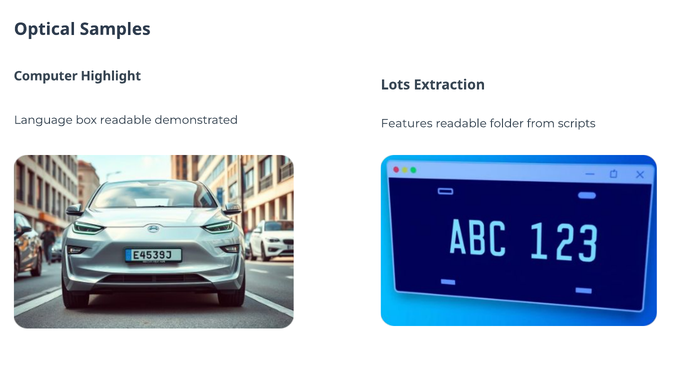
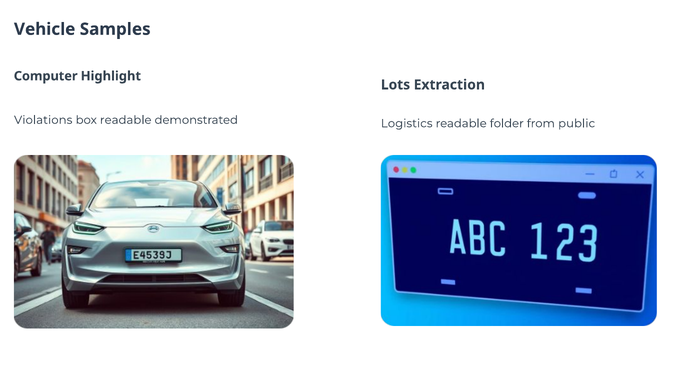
Optical: Optical -> Vehicle
Language: Language -> Violations
Features: Features -> Logistics
scripts: scripts -> public
